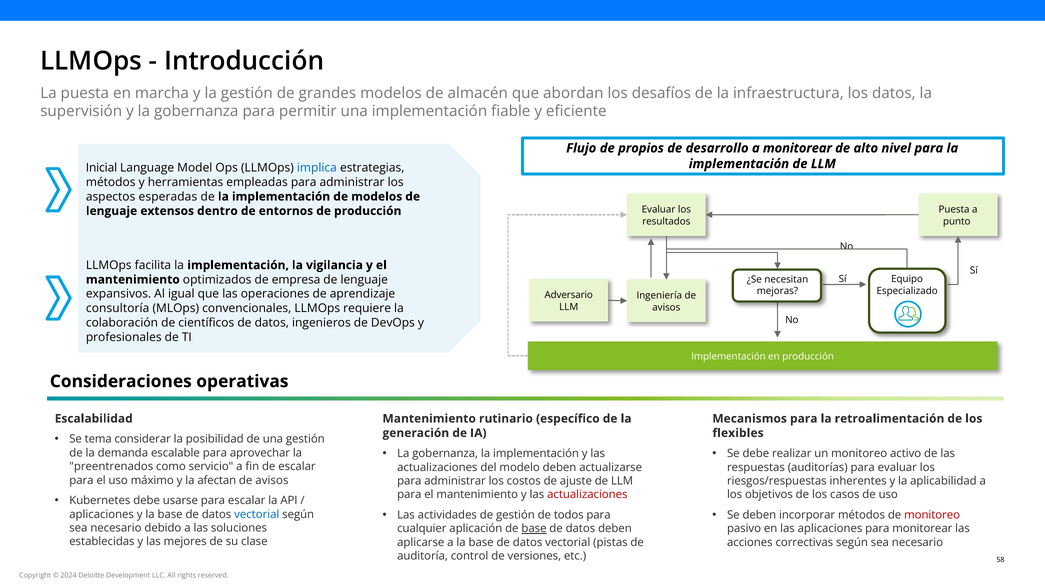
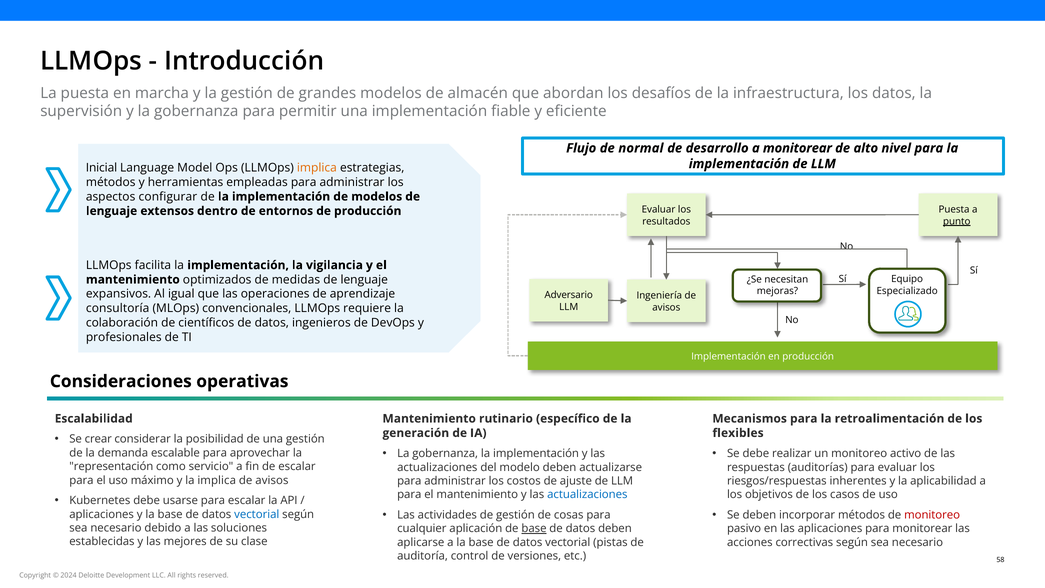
propios: propios -> normal
implica at (317, 168) colour: blue -> orange
esperadas: esperadas -> configurar
punto underline: none -> present
empresa: empresa -> medidas
tema: tema -> crear
preentrenados: preentrenados -> representación
la afectan: afectan -> implica
actualizaciones at (587, 495) colour: red -> blue
todos: todos -> cosas
